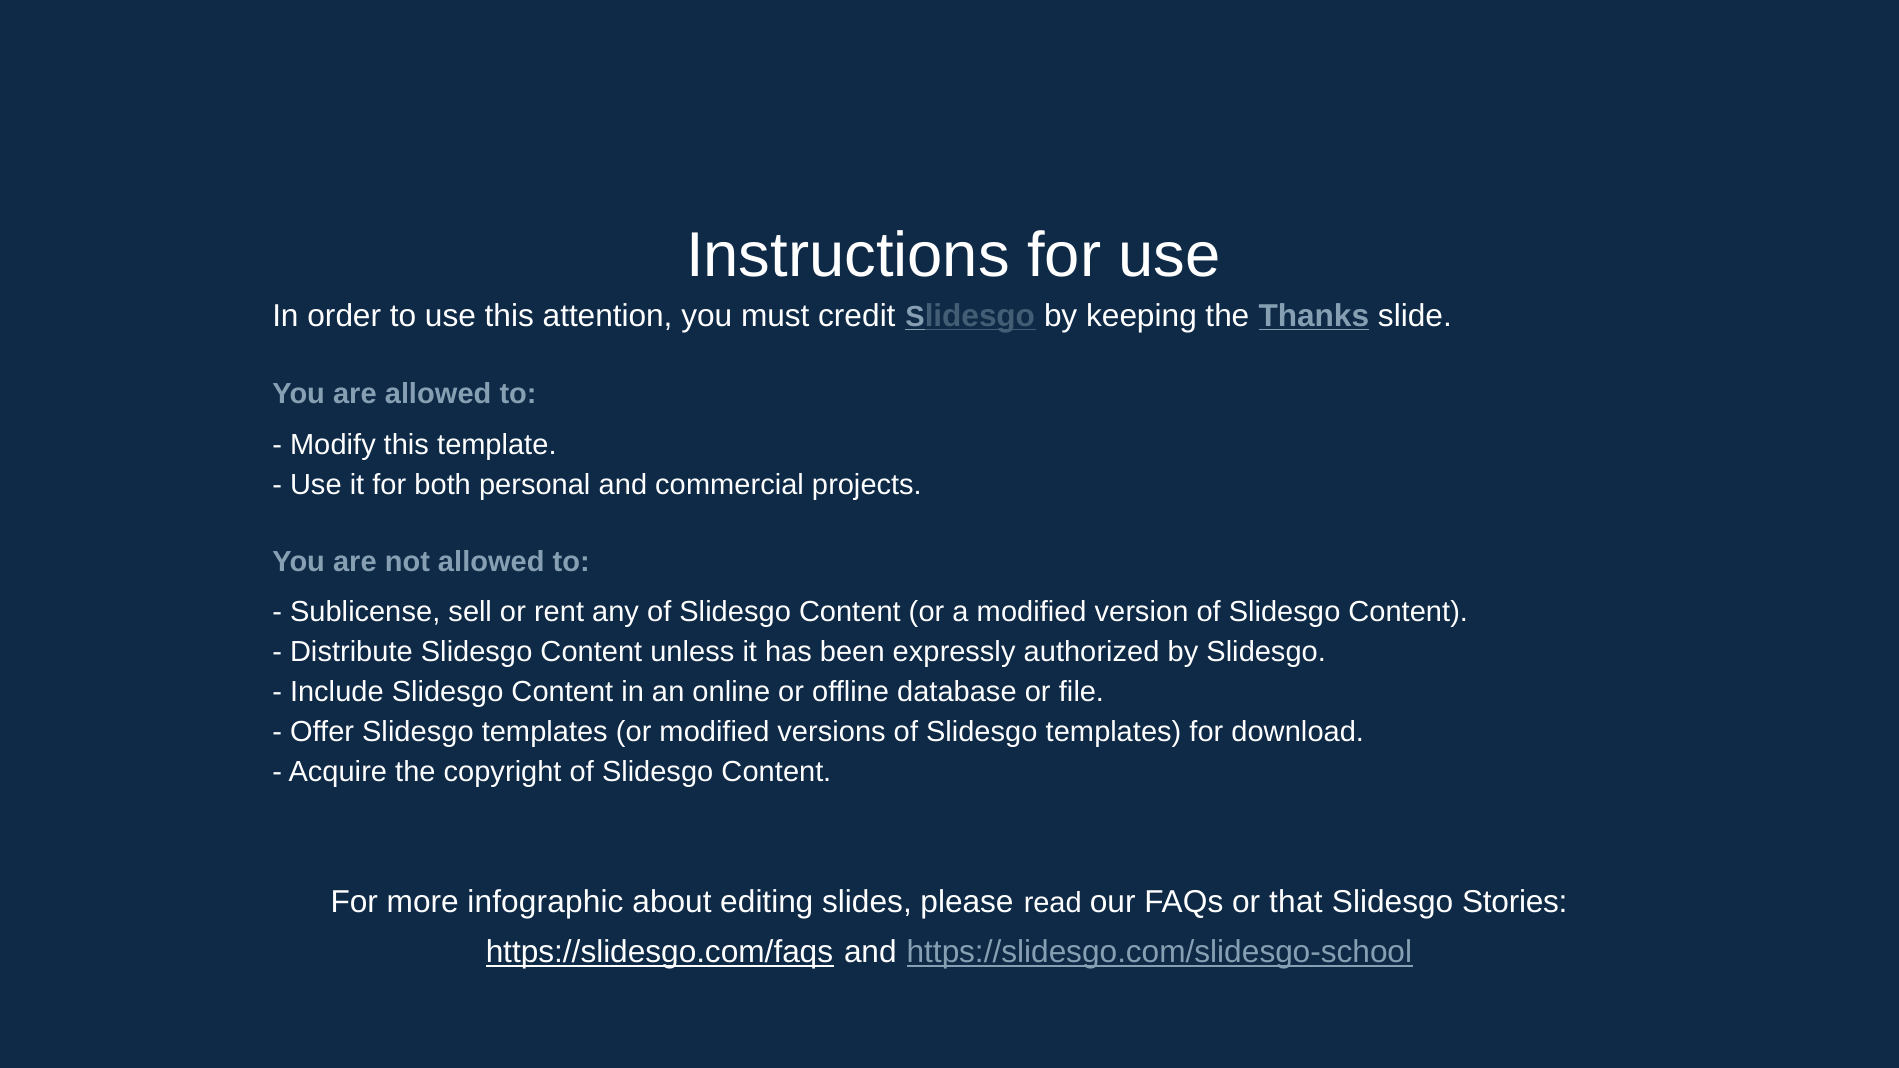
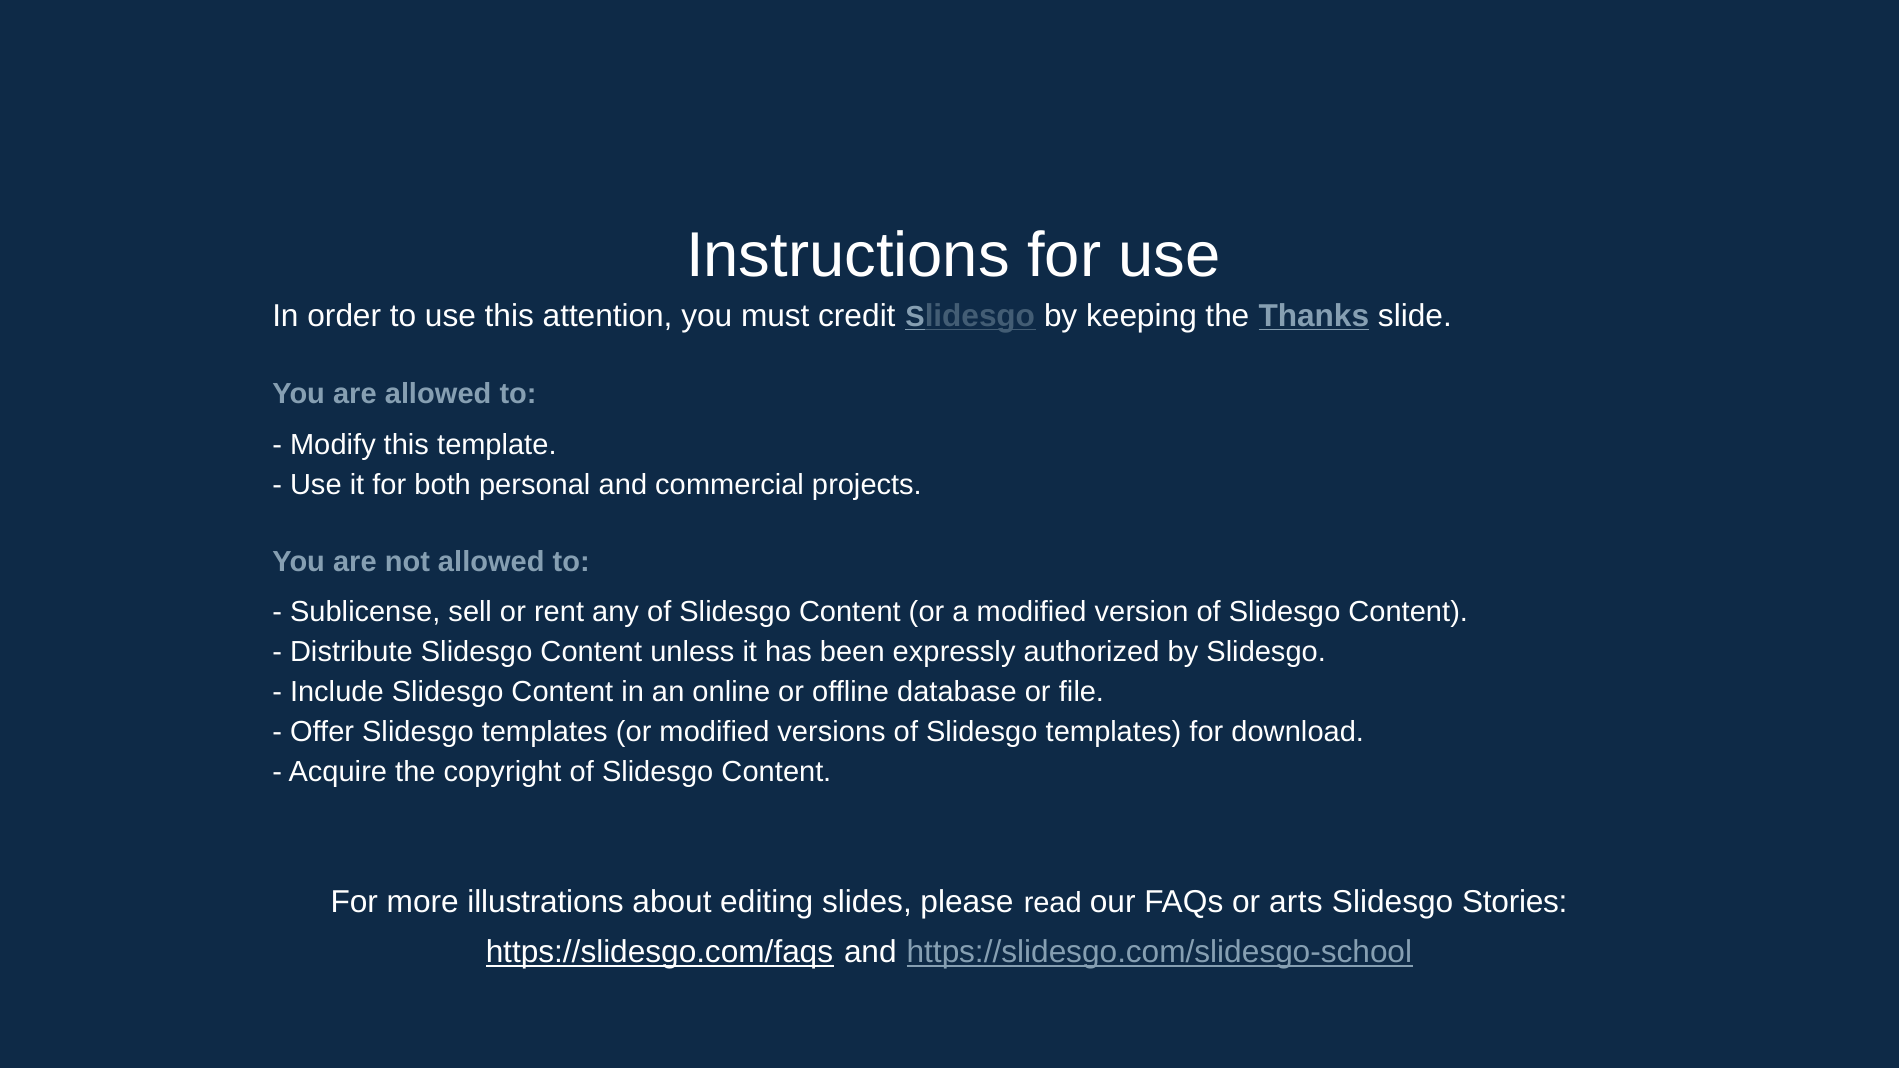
infographic: infographic -> illustrations
that: that -> arts
